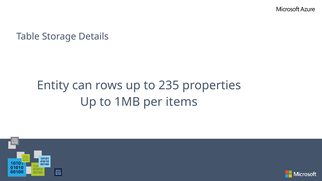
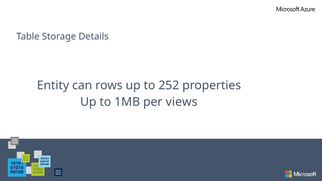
235: 235 -> 252
items: items -> views
